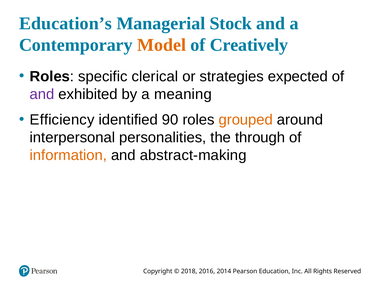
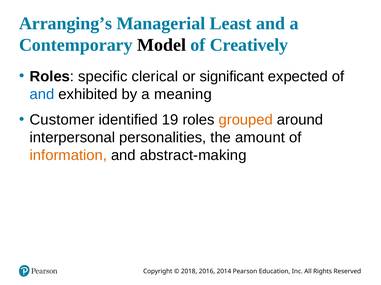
Education’s: Education’s -> Arranging’s
Stock: Stock -> Least
Model colour: orange -> black
strategies: strategies -> significant
and at (42, 94) colour: purple -> blue
Efficiency: Efficiency -> Customer
90: 90 -> 19
through: through -> amount
